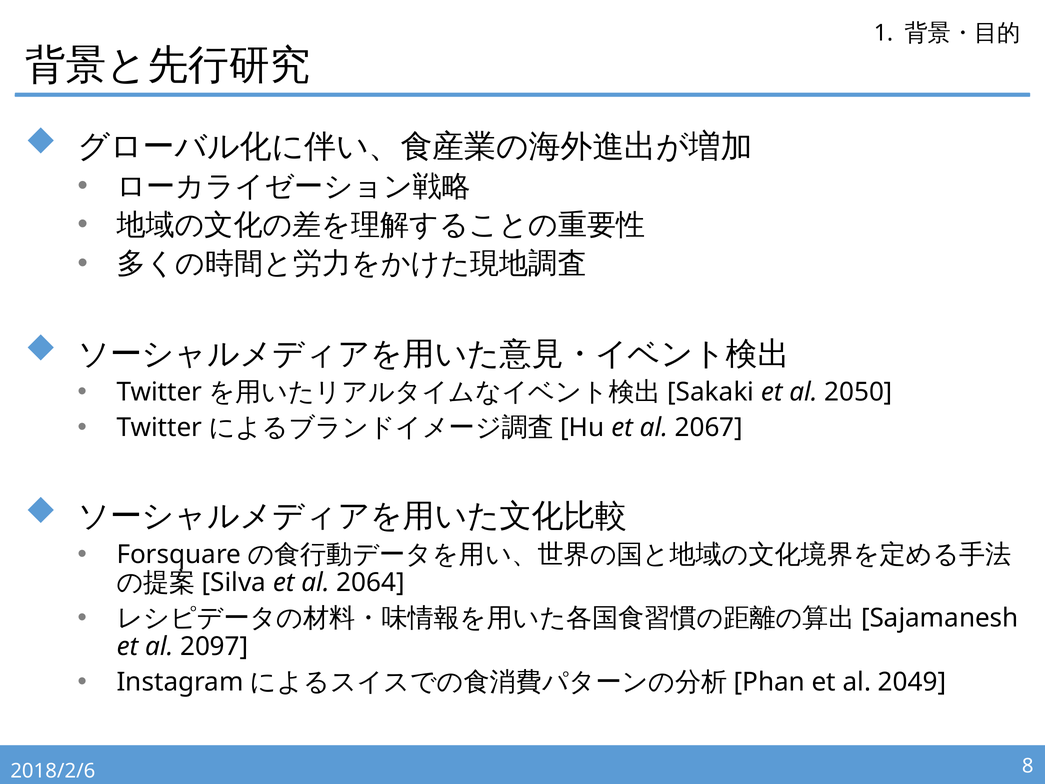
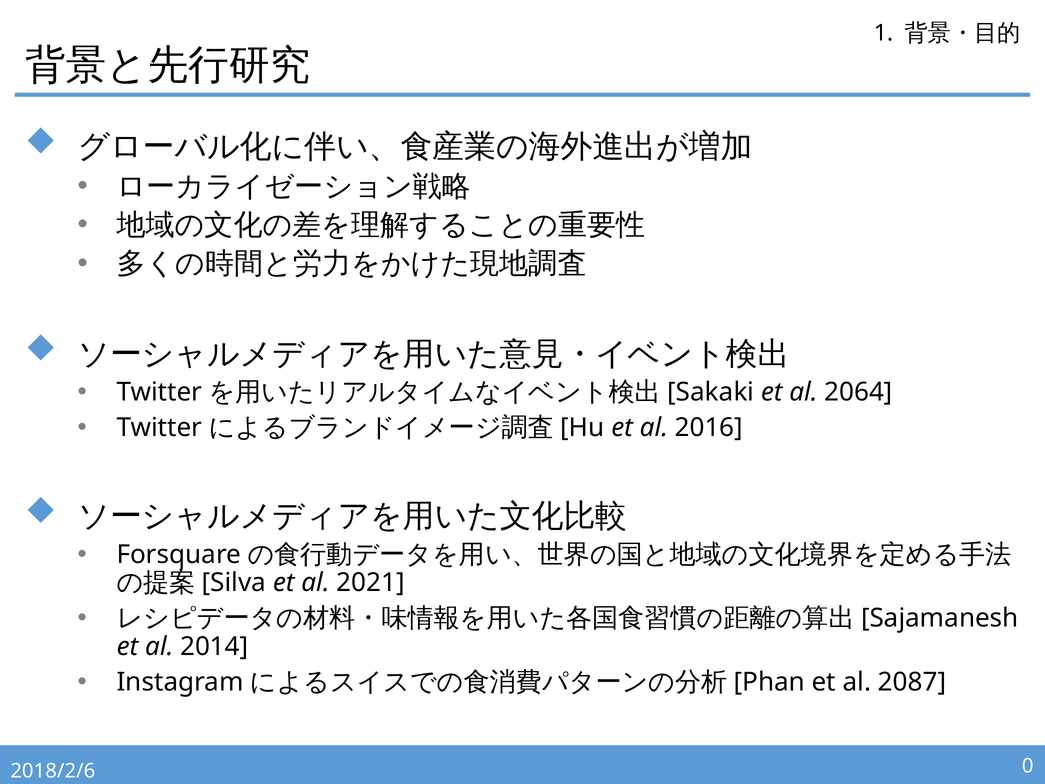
2050: 2050 -> 2064
2067: 2067 -> 2016
2064: 2064 -> 2021
2097: 2097 -> 2014
2049: 2049 -> 2087
8: 8 -> 0
